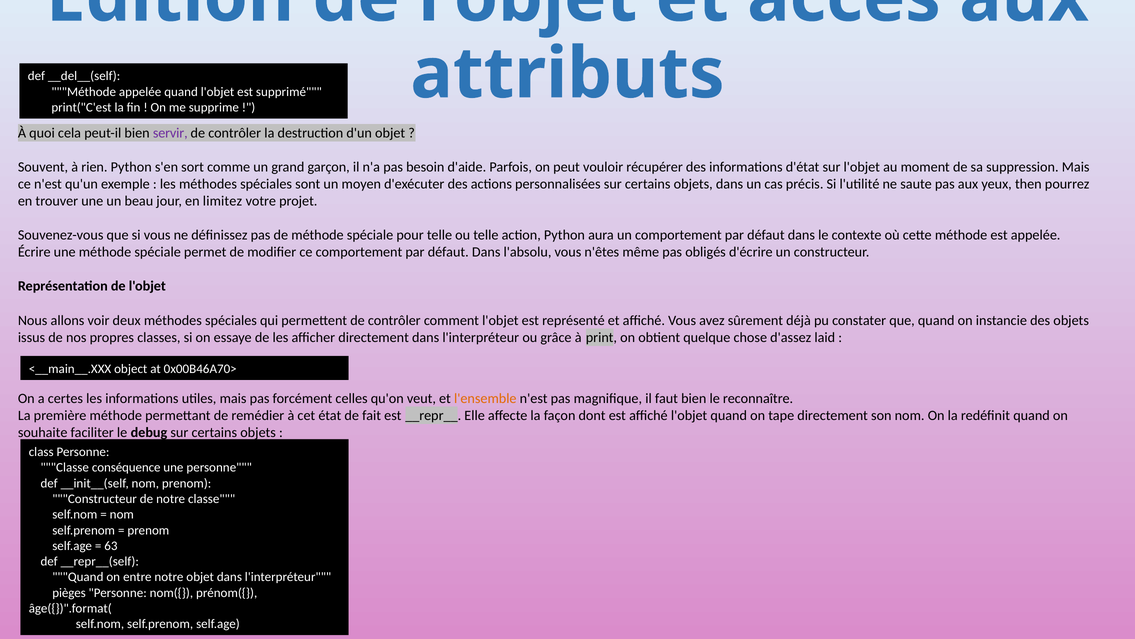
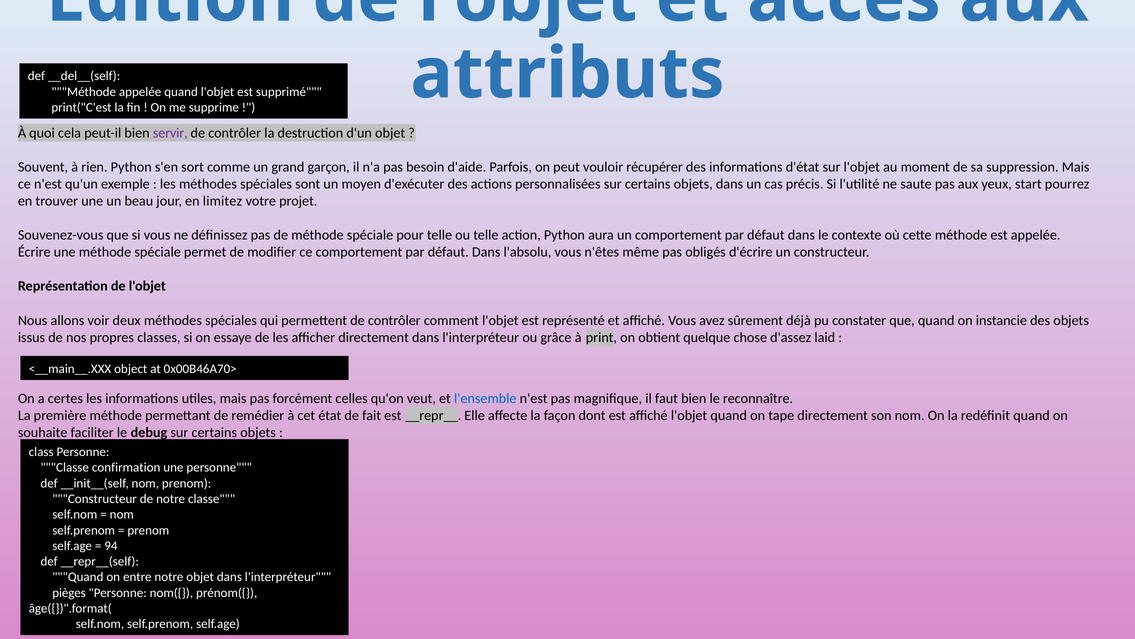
then: then -> start
l'ensemble colour: orange -> blue
conséquence: conséquence -> confirmation
63: 63 -> 94
